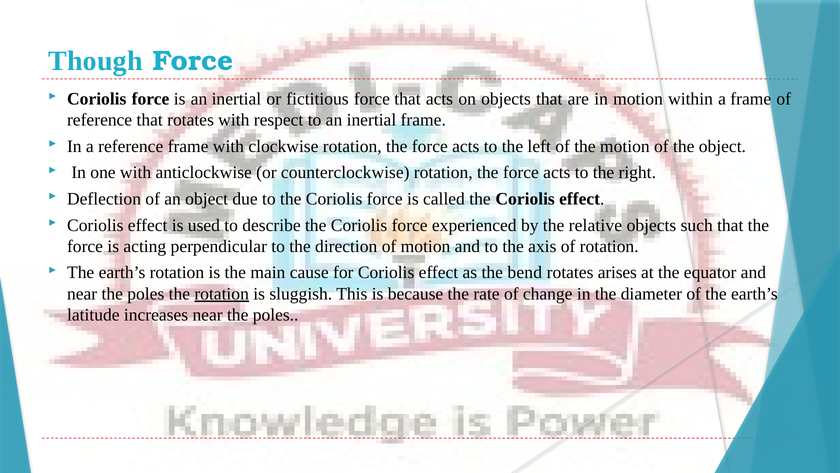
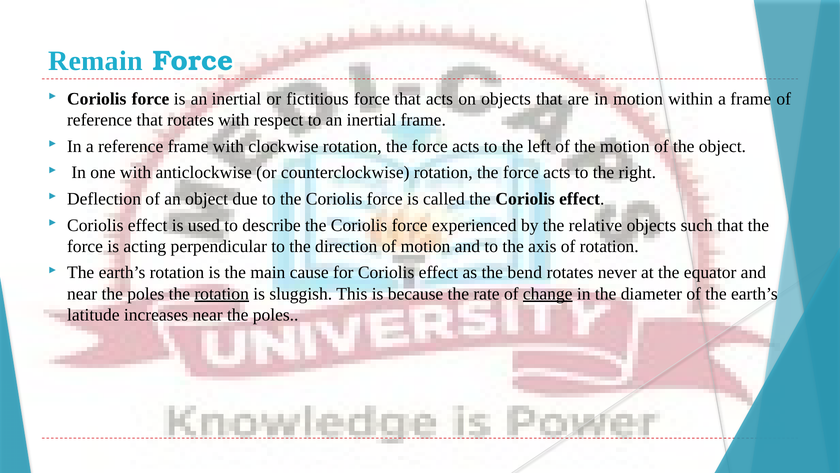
Though: Though -> Remain
arises: arises -> never
change underline: none -> present
